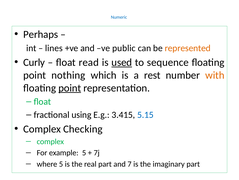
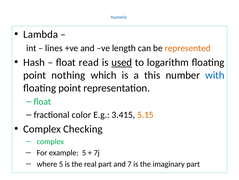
Perhaps: Perhaps -> Lambda
public: public -> length
Curly: Curly -> Hash
sequence: sequence -> logarithm
rest: rest -> this
with colour: orange -> blue
point at (70, 88) underline: present -> none
using: using -> color
5.15 colour: blue -> orange
